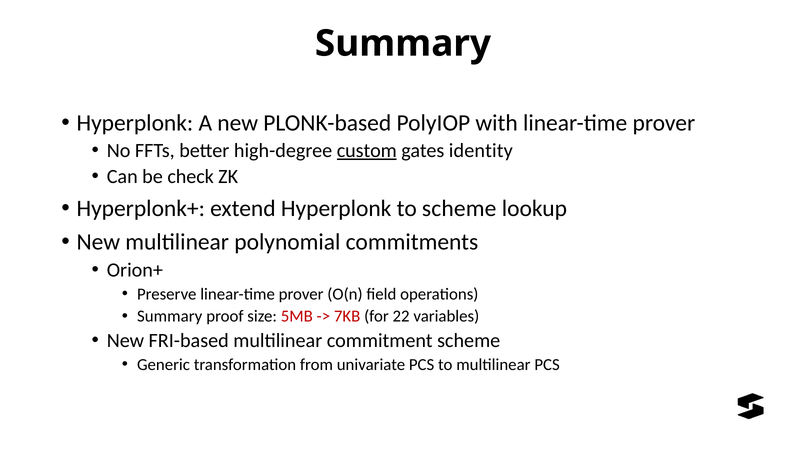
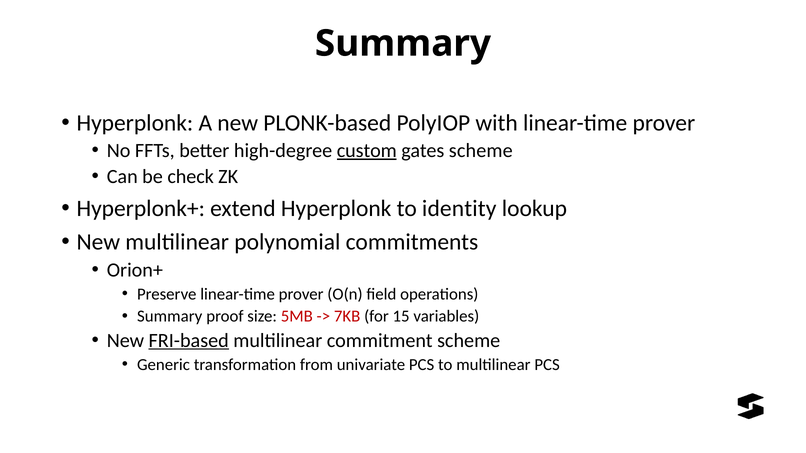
gates identity: identity -> scheme
to scheme: scheme -> identity
22: 22 -> 15
FRI-based underline: none -> present
